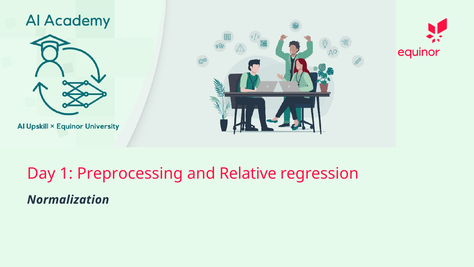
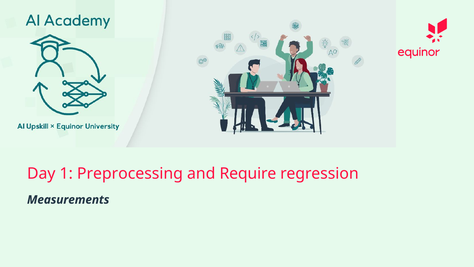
Relative: Relative -> Require
Normalization: Normalization -> Measurements
